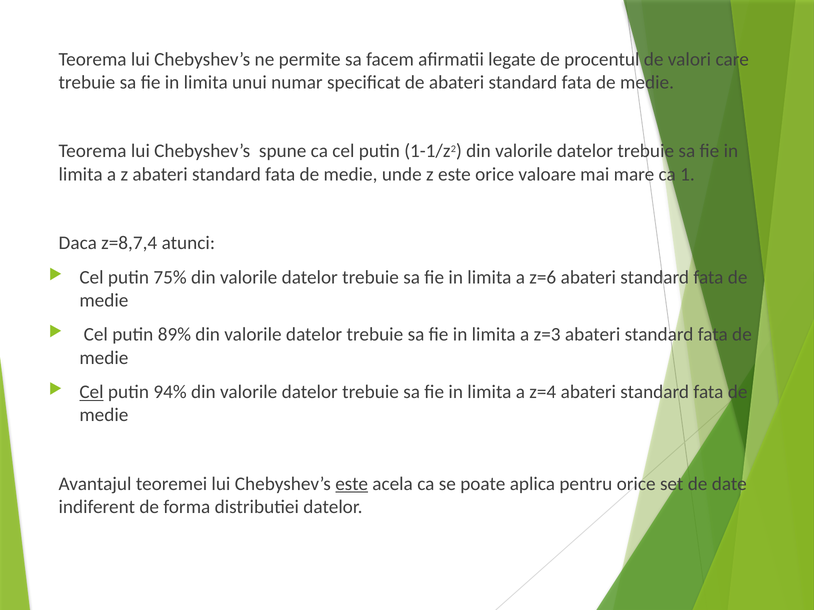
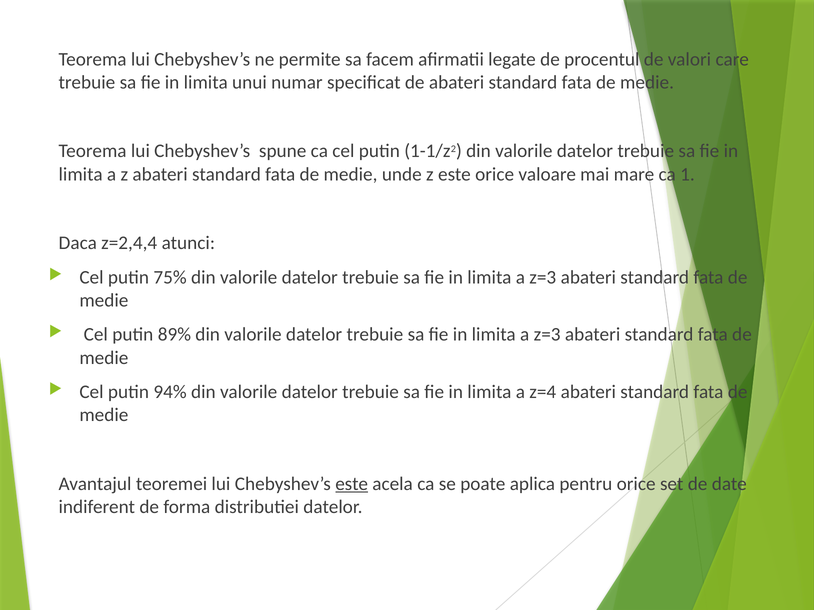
z=8,7,4: z=8,7,4 -> z=2,4,4
z=6 at (543, 277): z=6 -> z=3
Cel at (91, 392) underline: present -> none
